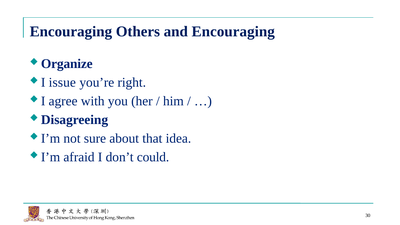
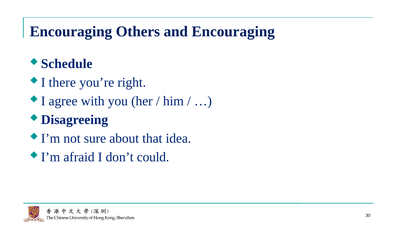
Organize: Organize -> Schedule
issue: issue -> there
